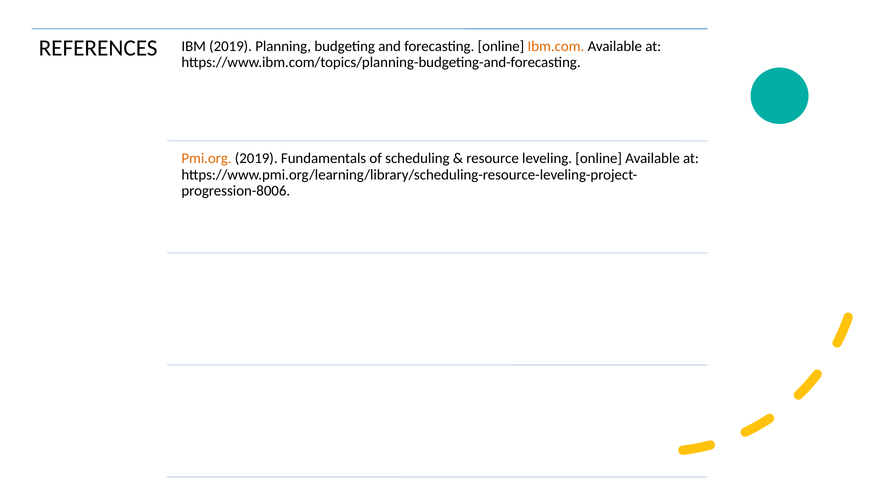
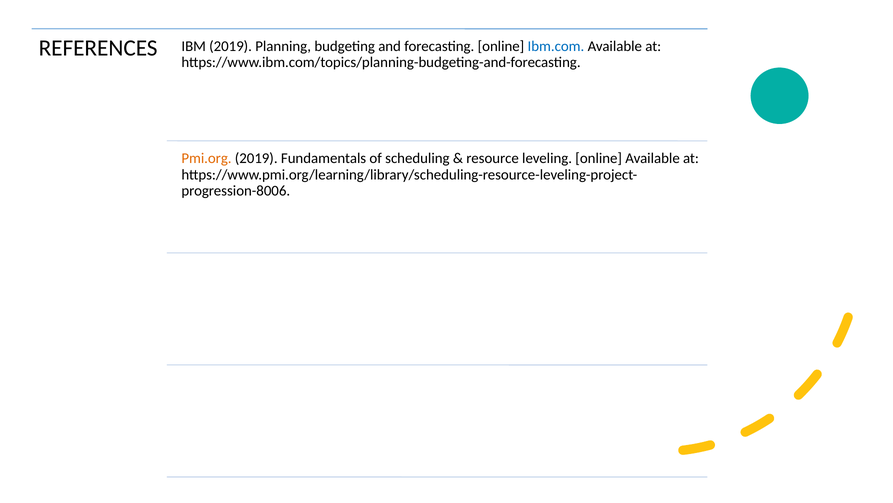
Ibm.com colour: orange -> blue
